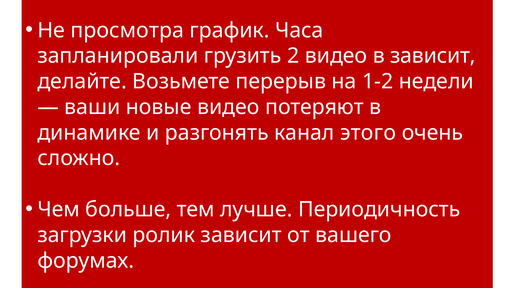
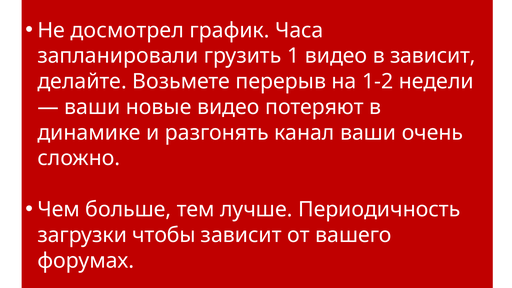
просмотра: просмотра -> досмотрел
2: 2 -> 1
этого at (368, 133): этого -> ваши
ролик: ролик -> чтобы
